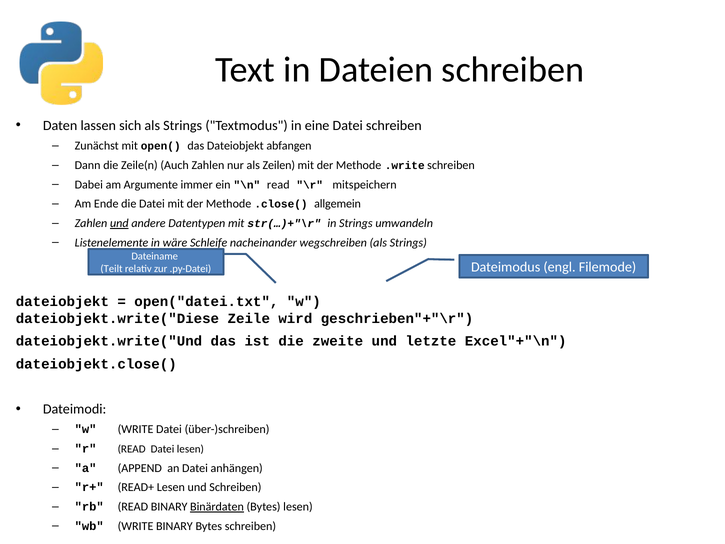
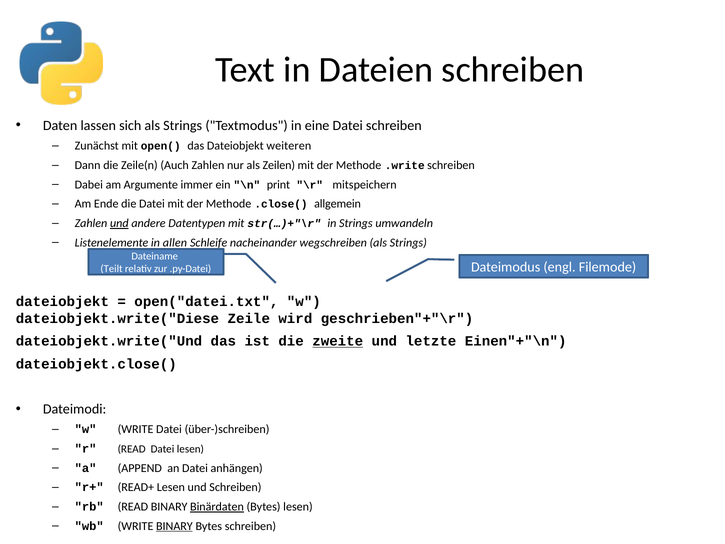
abfangen: abfangen -> weiteren
\n read: read -> print
wäre: wäre -> allen
zweite underline: none -> present
Excel"+"\n: Excel"+"\n -> Einen"+"\n
BINARY at (174, 526) underline: none -> present
